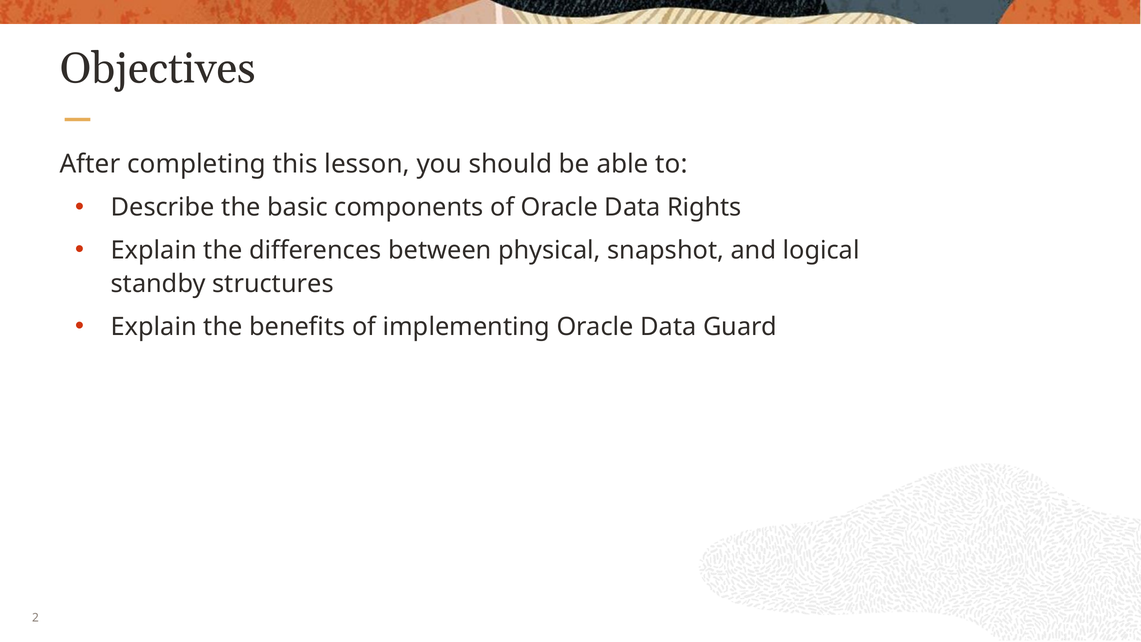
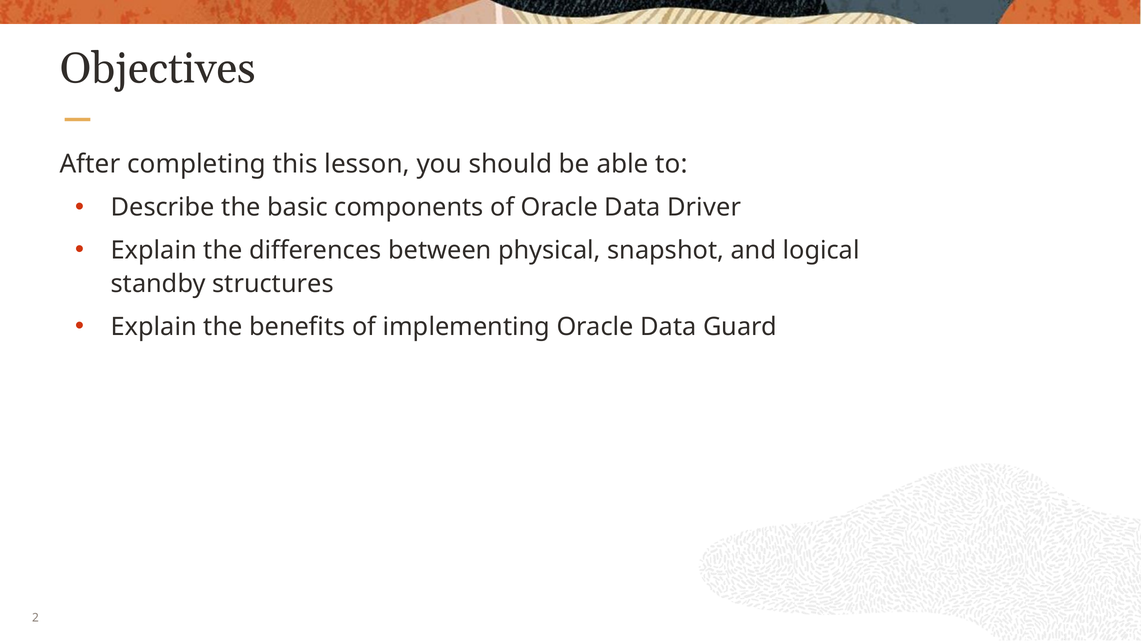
Rights: Rights -> Driver
